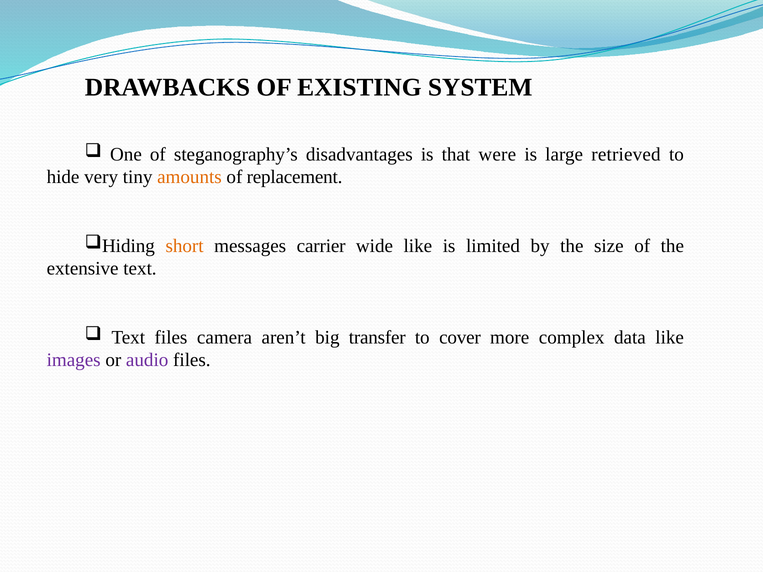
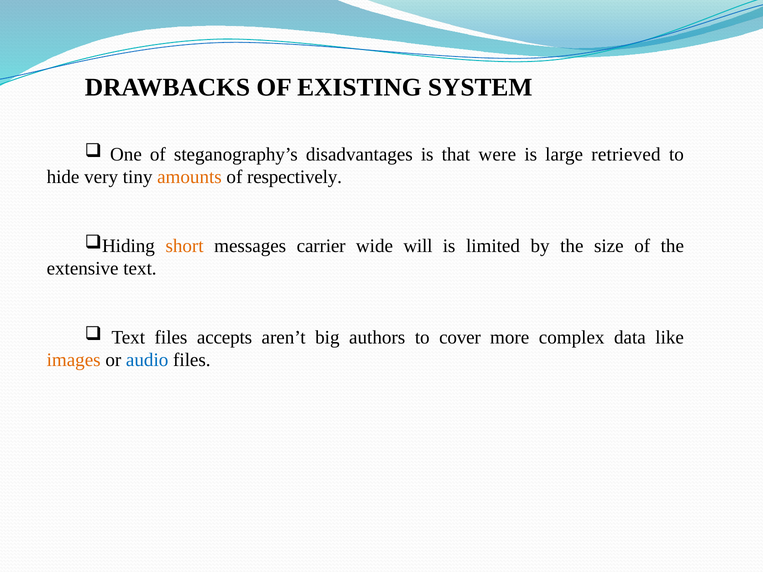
replacement: replacement -> respectively
wide like: like -> will
camera: camera -> accepts
transfer: transfer -> authors
images colour: purple -> orange
audio colour: purple -> blue
